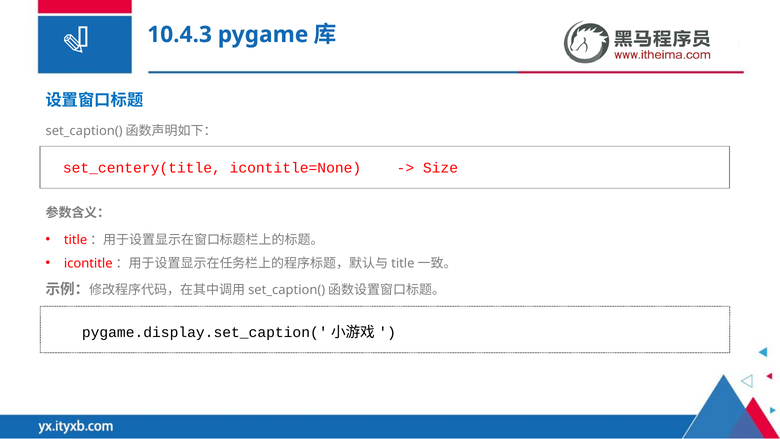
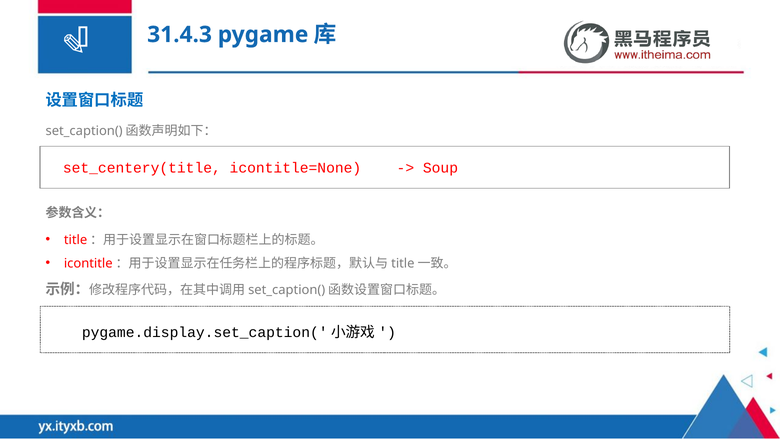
10.4.3: 10.4.3 -> 31.4.3
Size: Size -> Soup
